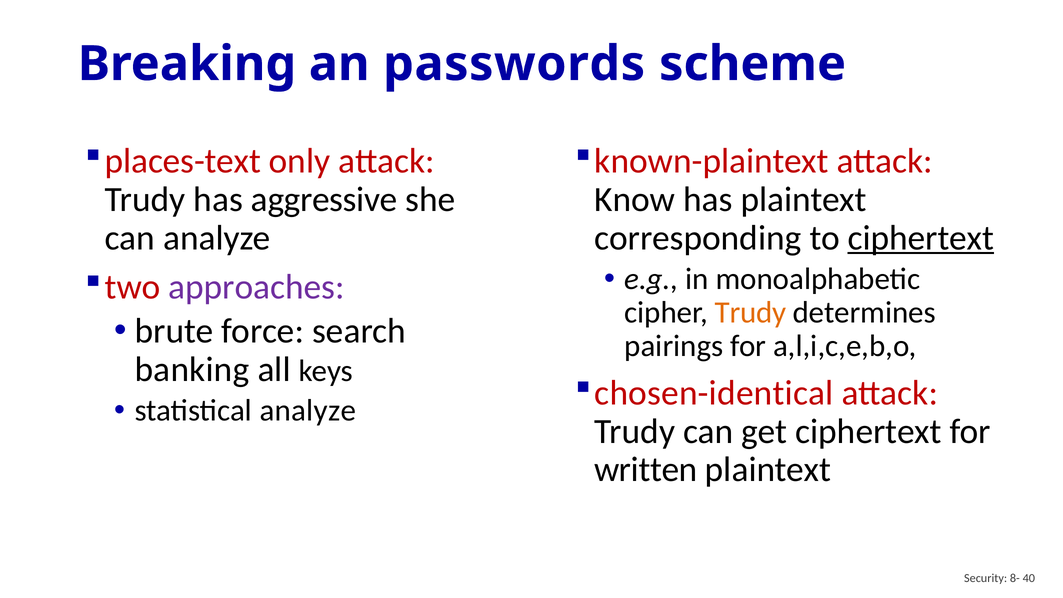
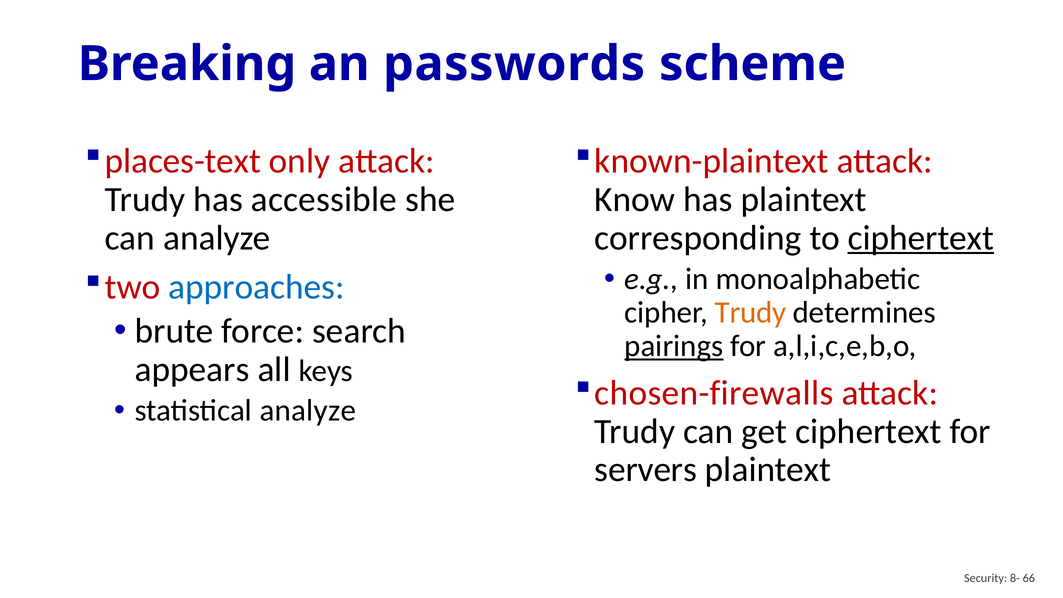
aggressive: aggressive -> accessible
approaches colour: purple -> blue
pairings underline: none -> present
banking: banking -> appears
chosen-identical: chosen-identical -> chosen-firewalls
written: written -> servers
40: 40 -> 66
